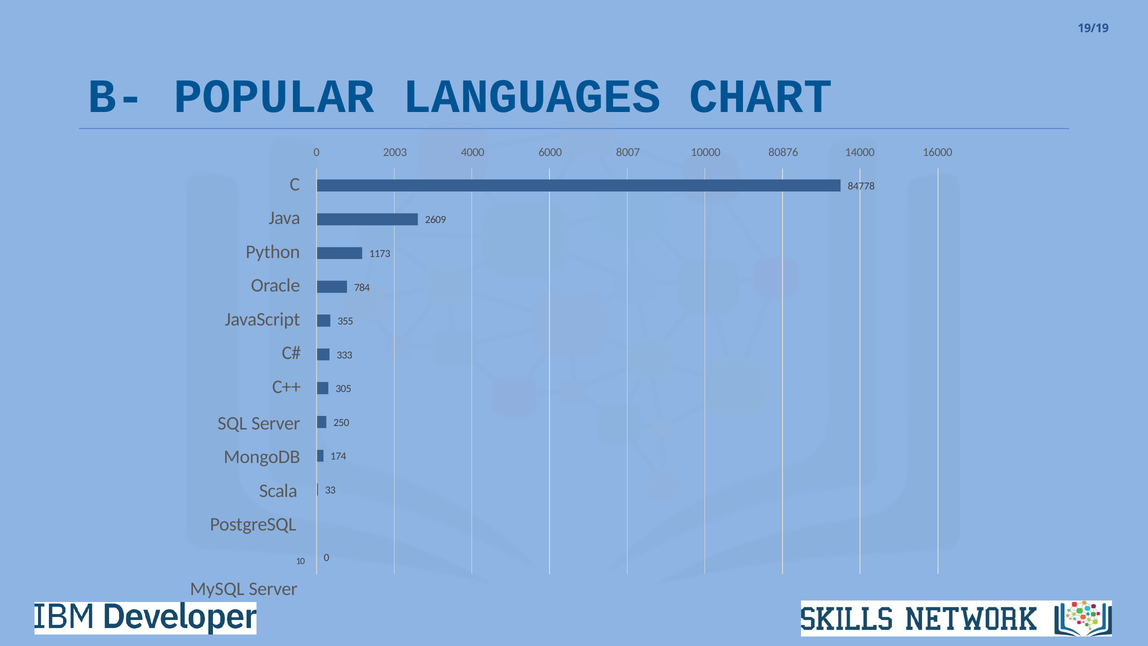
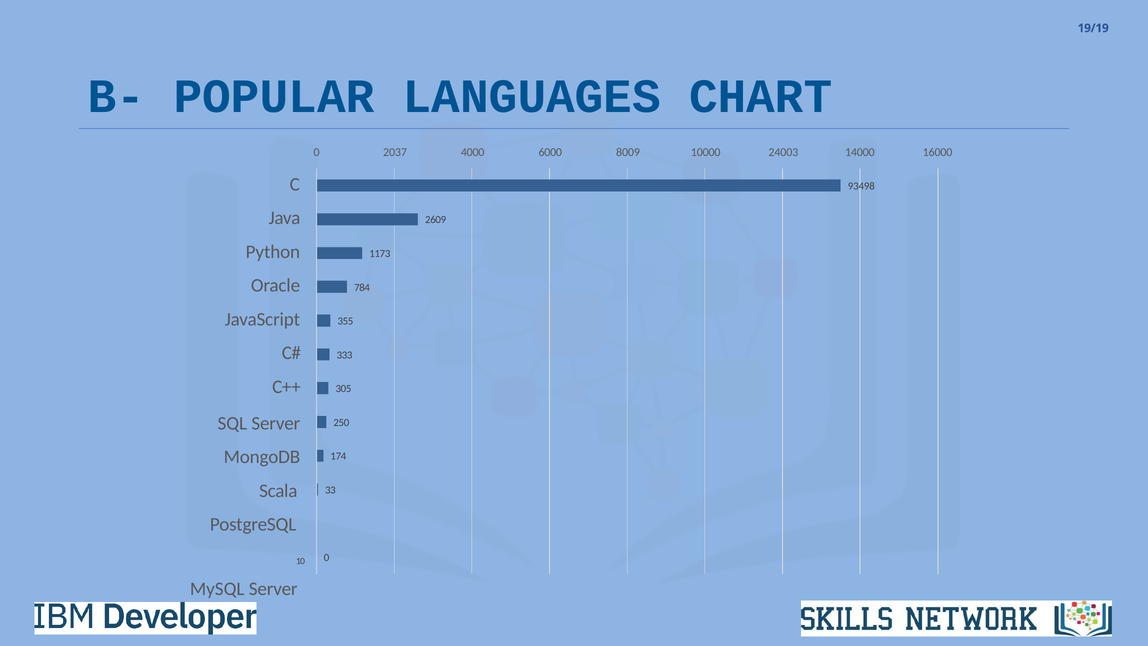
2003: 2003 -> 2037
8007: 8007 -> 8009
80876: 80876 -> 24003
84778: 84778 -> 93498
